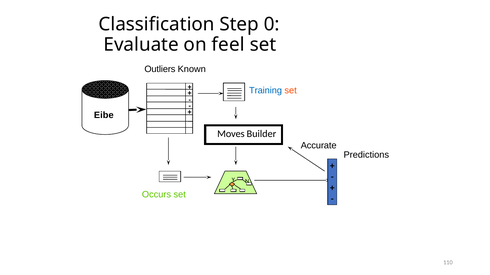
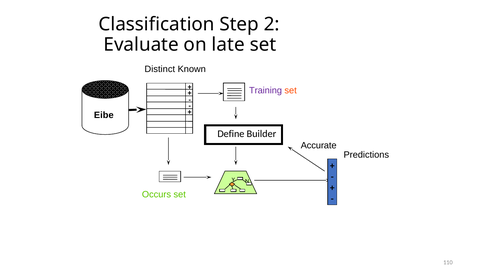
0: 0 -> 2
feel: feel -> late
Outliers: Outliers -> Distinct
Training colour: blue -> purple
Moves: Moves -> Define
